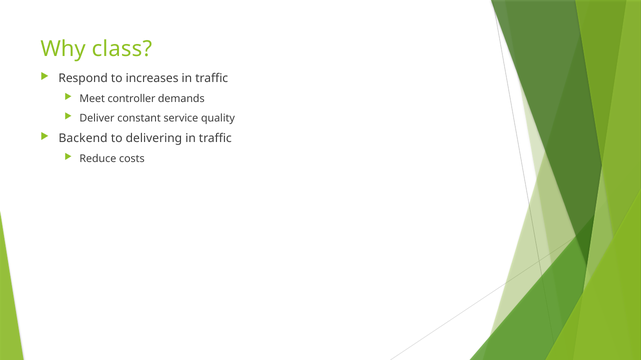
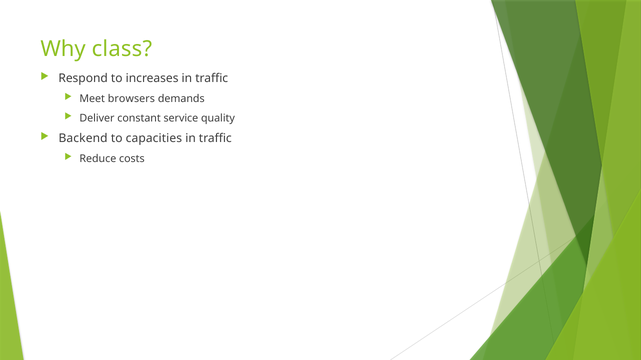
controller: controller -> browsers
delivering: delivering -> capacities
